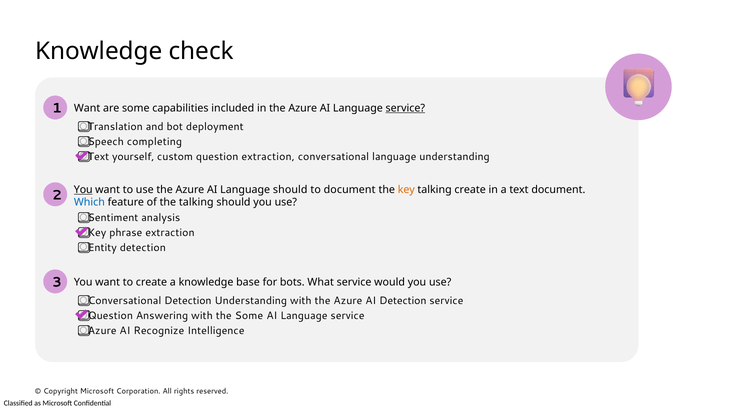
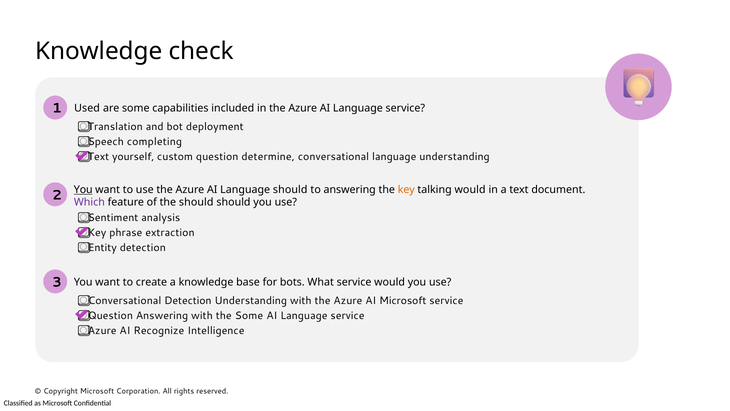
Want at (87, 108): Want -> Used
service at (405, 108) underline: present -> none
question extraction: extraction -> determine
to document: document -> answering
talking create: create -> would
Which colour: blue -> purple
the talking: talking -> should
AI Detection: Detection -> Microsoft
